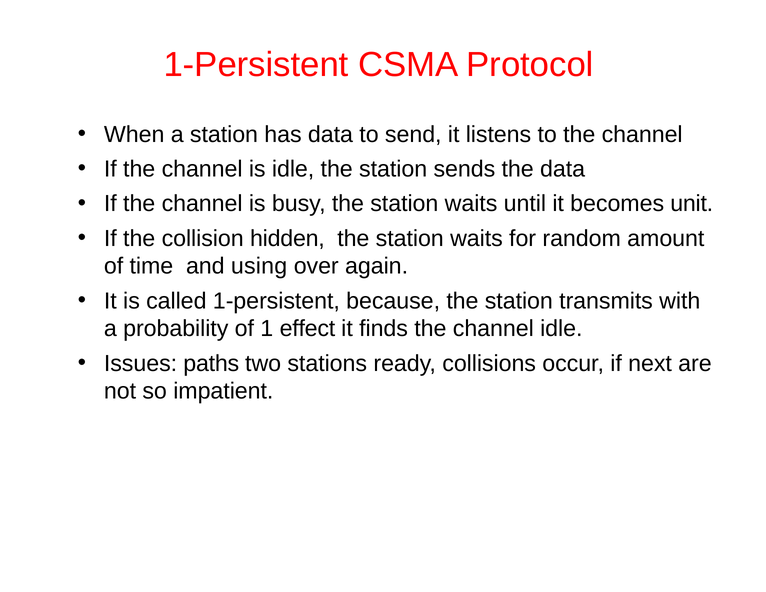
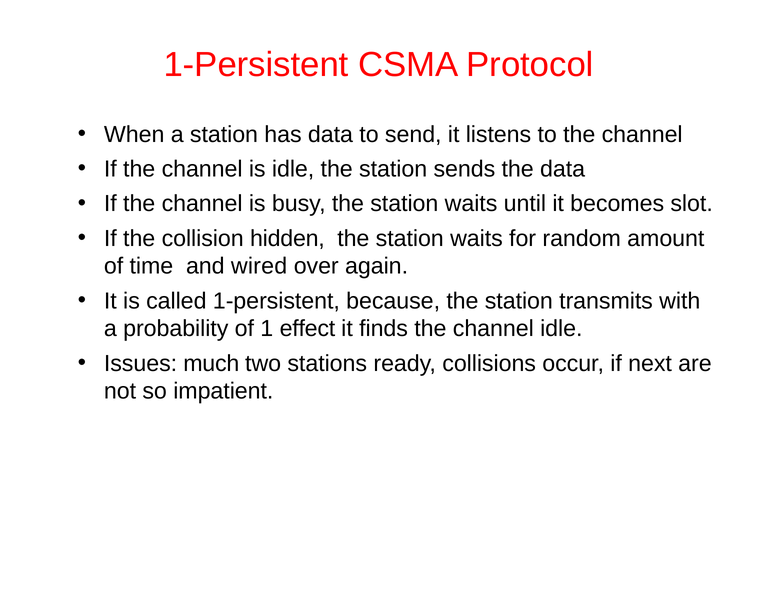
unit: unit -> slot
using: using -> wired
paths: paths -> much
